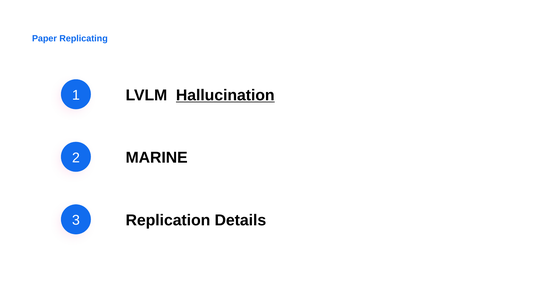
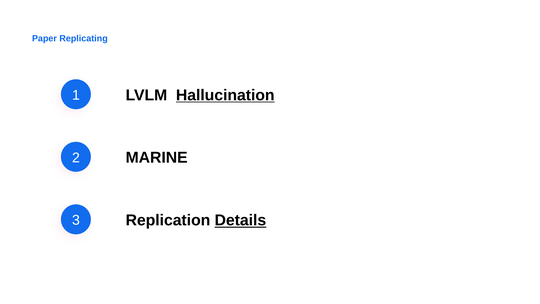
Details underline: none -> present
